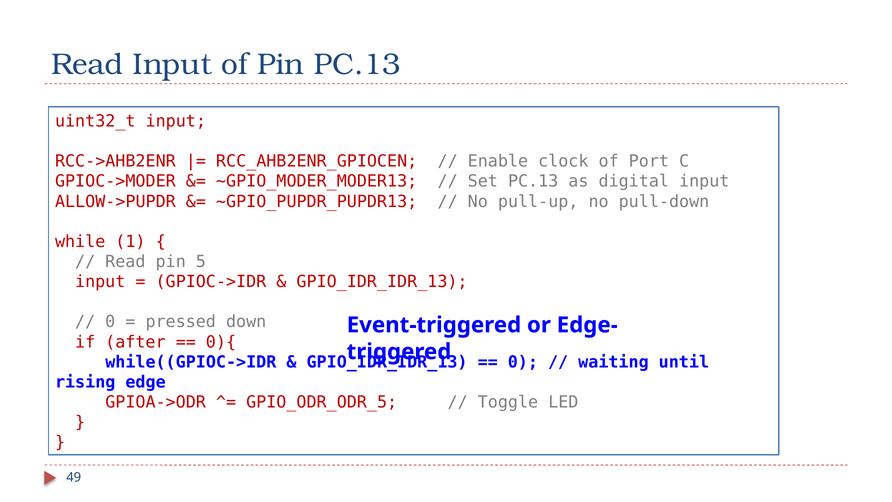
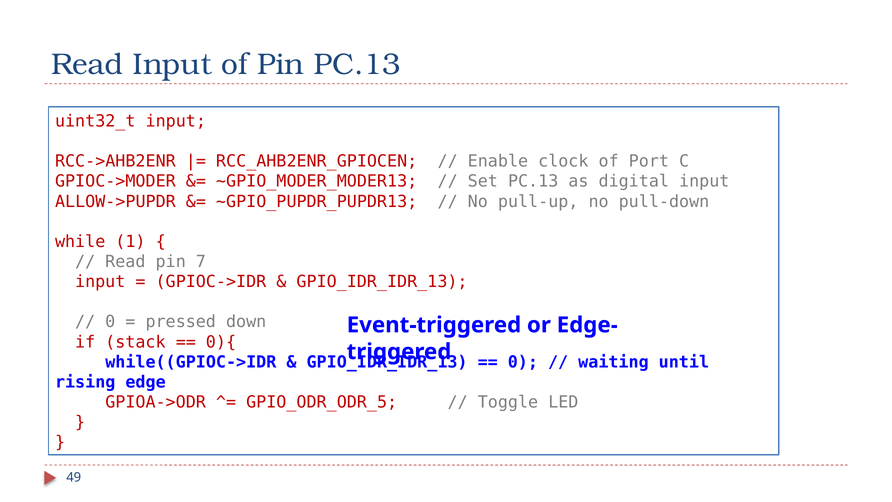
5: 5 -> 7
after: after -> stack
